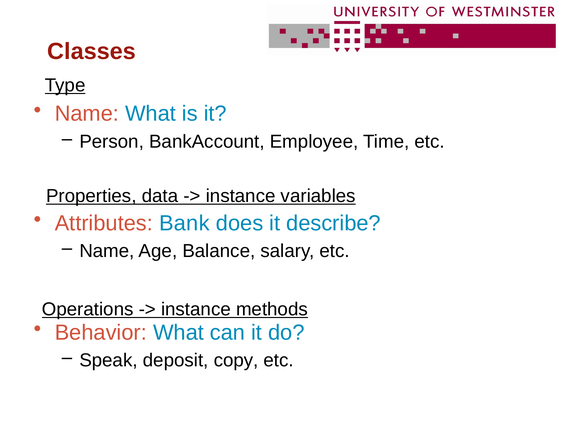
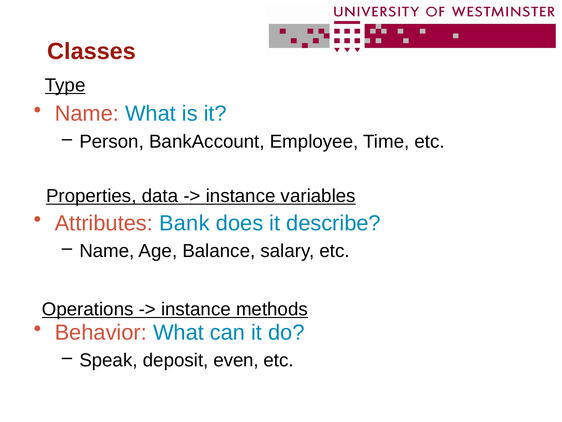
copy: copy -> even
